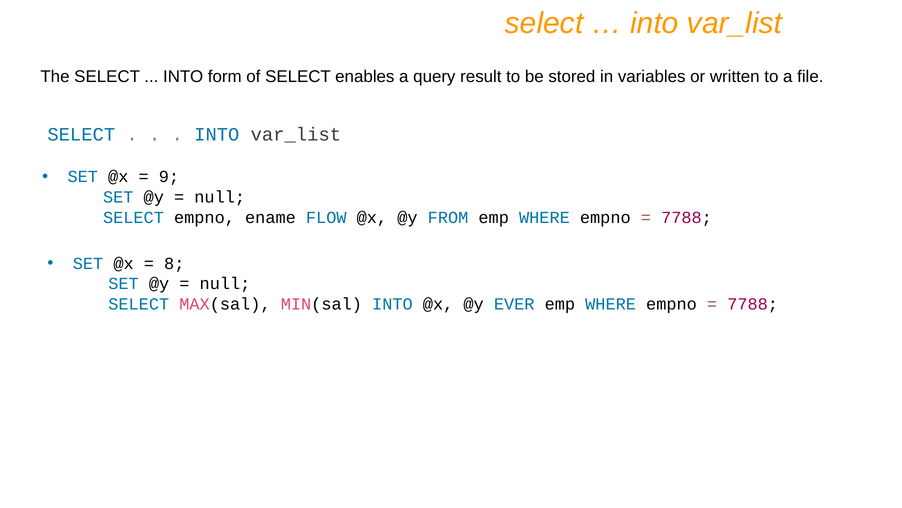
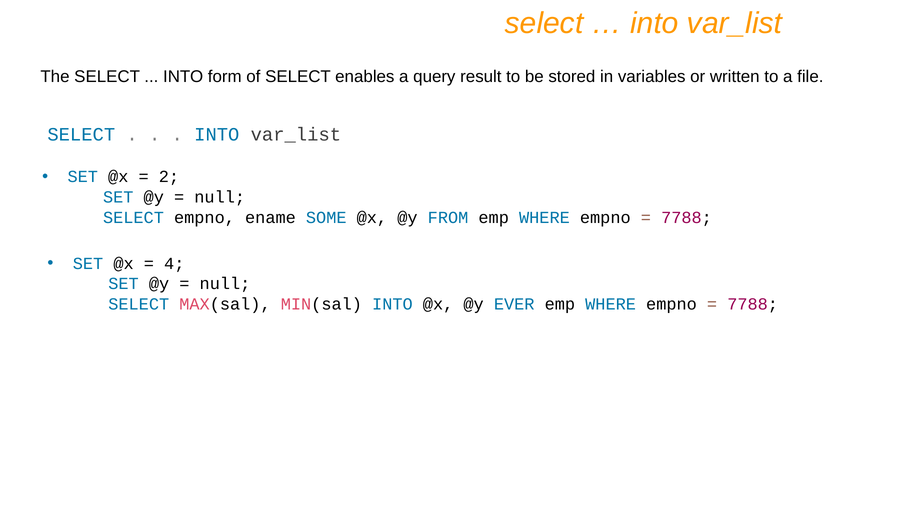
9: 9 -> 2
FLOW: FLOW -> SOME
8: 8 -> 4
